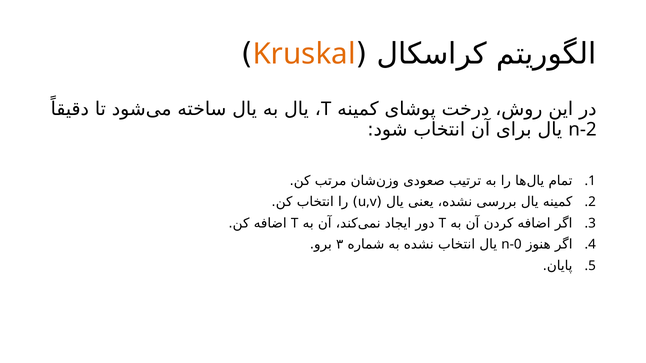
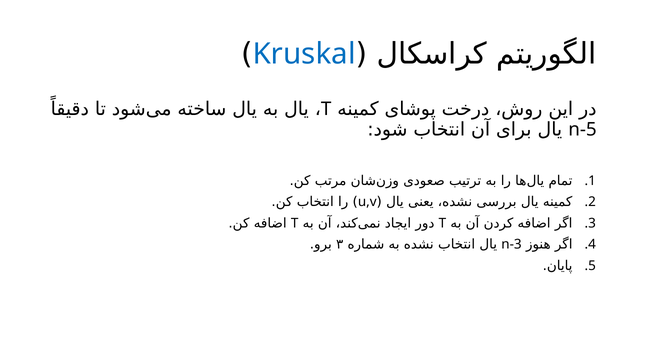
Kruskal colour: orange -> blue
n-2: n-2 -> n-5
n-0: n-0 -> n-3
